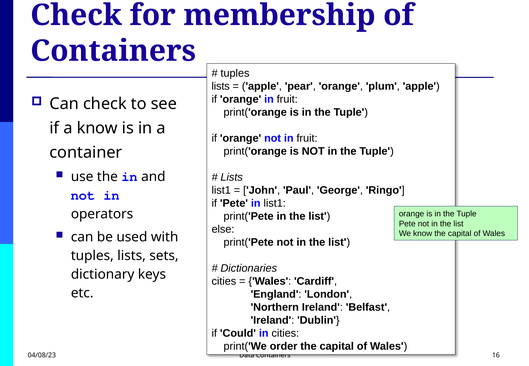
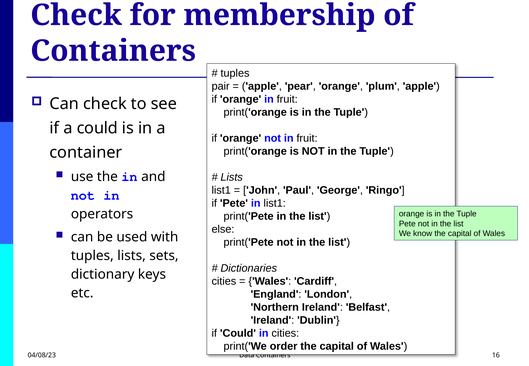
lists at (221, 86): lists -> pair
a know: know -> could
